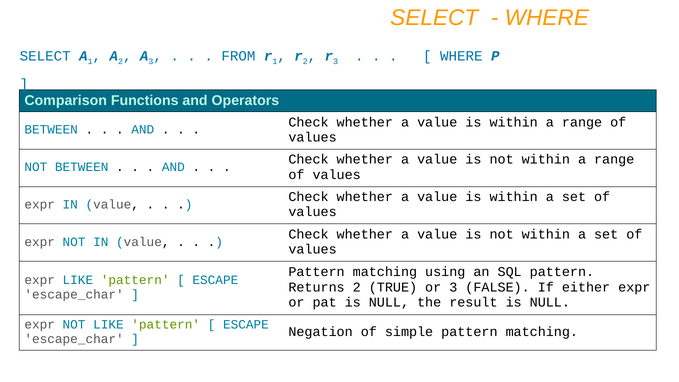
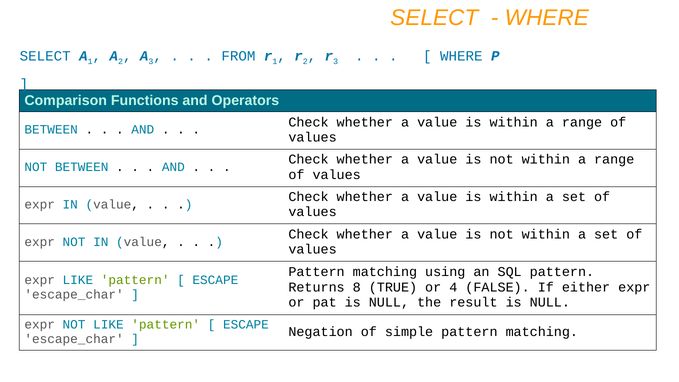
Returns 2: 2 -> 8
or 3: 3 -> 4
